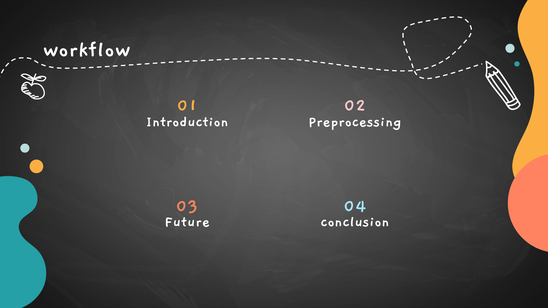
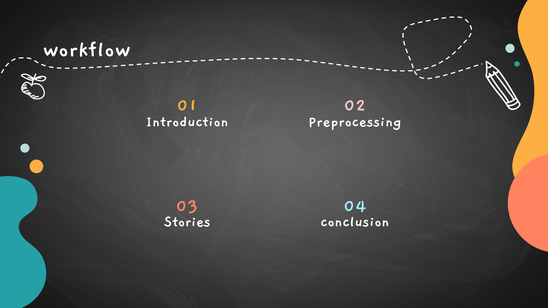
Future: Future -> Stories
